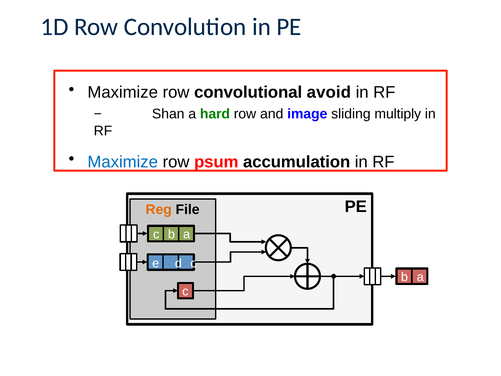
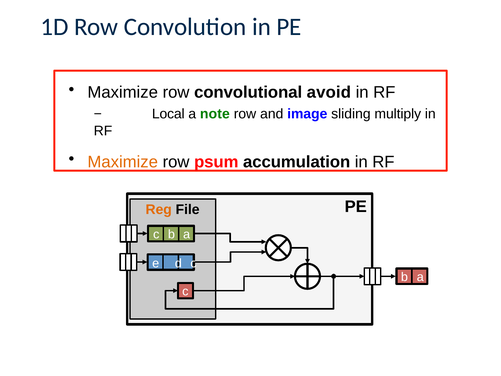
Shan: Shan -> Local
hard: hard -> note
Maximize at (123, 162) colour: blue -> orange
